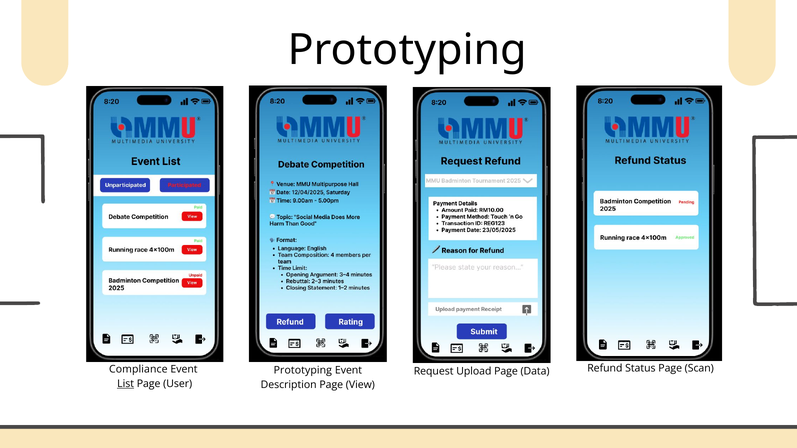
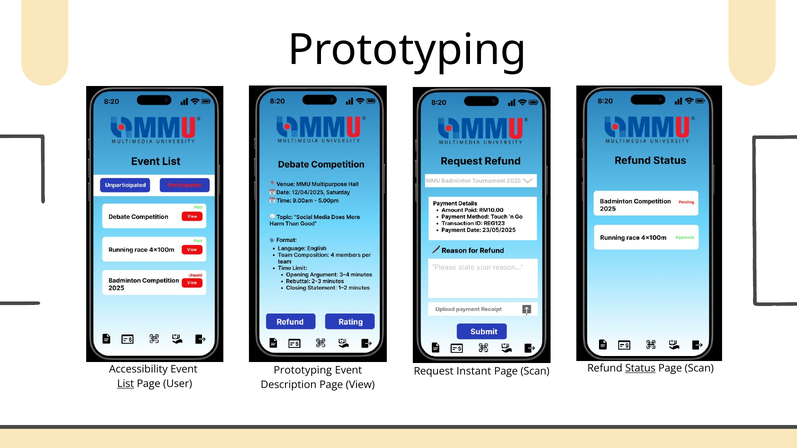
Compliance: Compliance -> Accessibility
Upload: Upload -> Instant
Data at (535, 371): Data -> Scan
Status underline: none -> present
